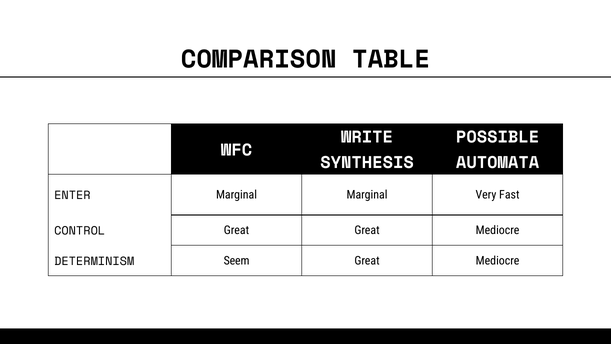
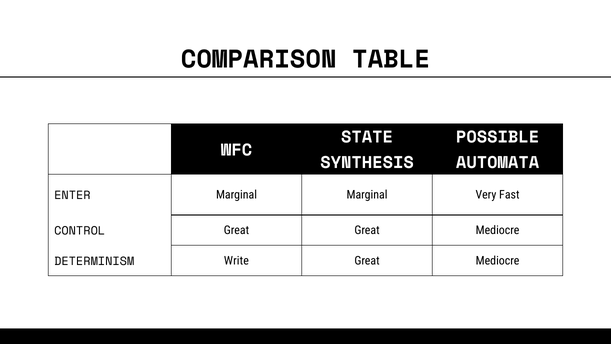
WRITE: WRITE -> STATE
Seem: Seem -> Write
